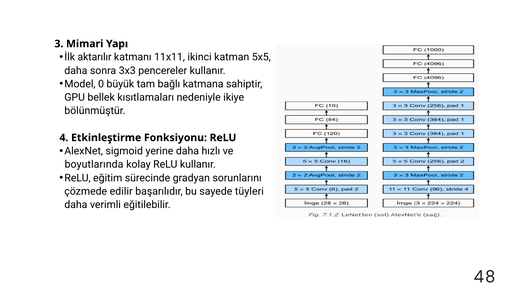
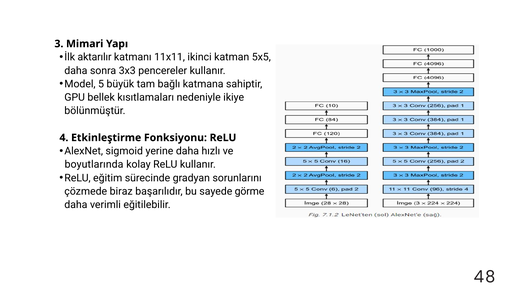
0: 0 -> 5
edilir: edilir -> biraz
tüyleri: tüyleri -> görme
